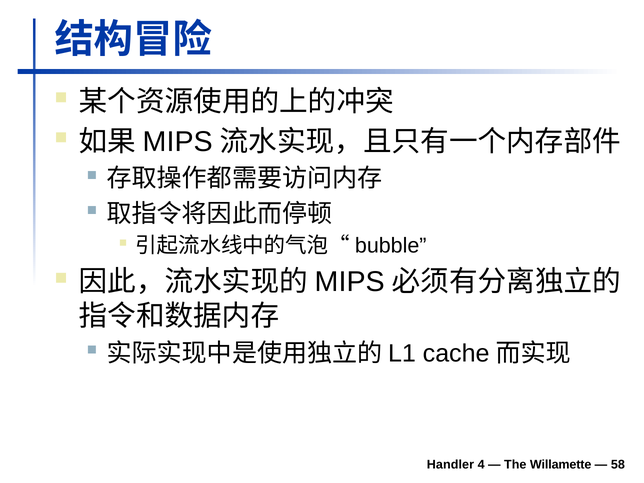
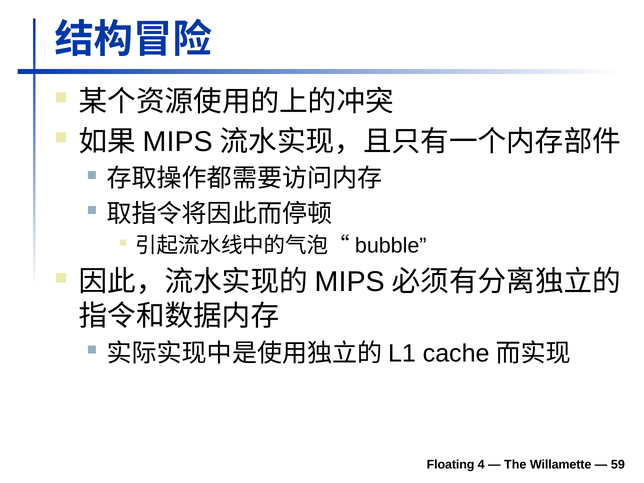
Handler: Handler -> Floating
58: 58 -> 59
